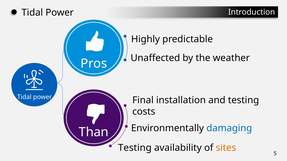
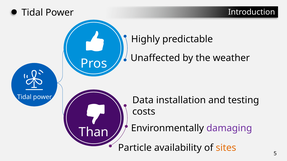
Final: Final -> Data
damaging colour: blue -> purple
Testing at (135, 148): Testing -> Particle
